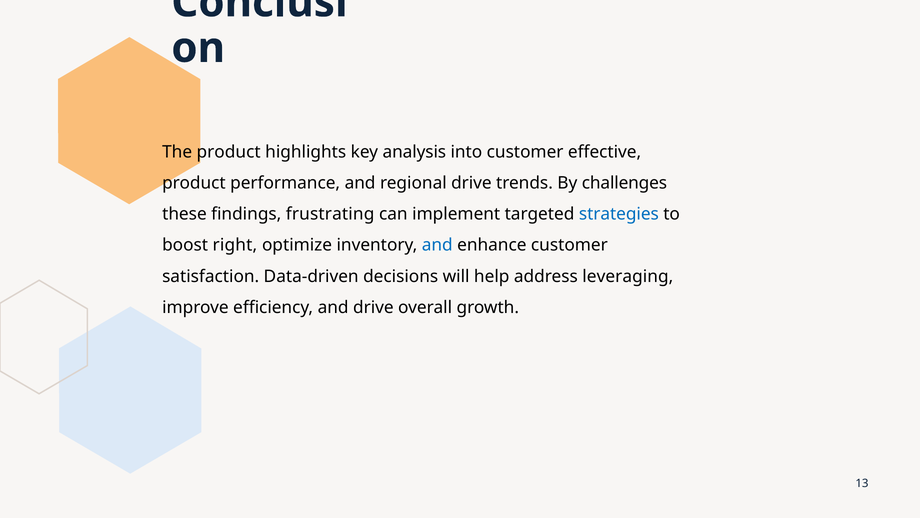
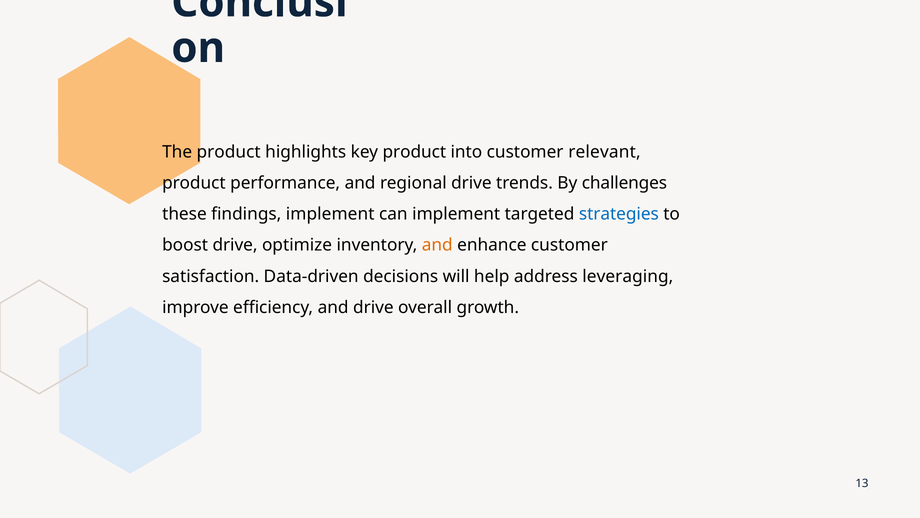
key analysis: analysis -> product
effective: effective -> relevant
findings frustrating: frustrating -> implement
boost right: right -> drive
and at (437, 245) colour: blue -> orange
